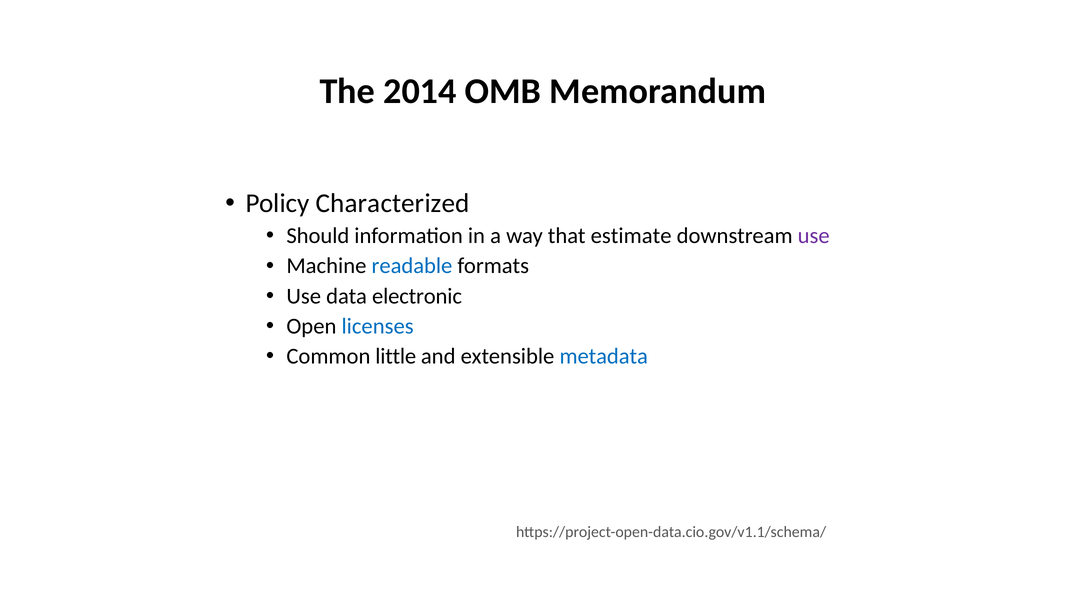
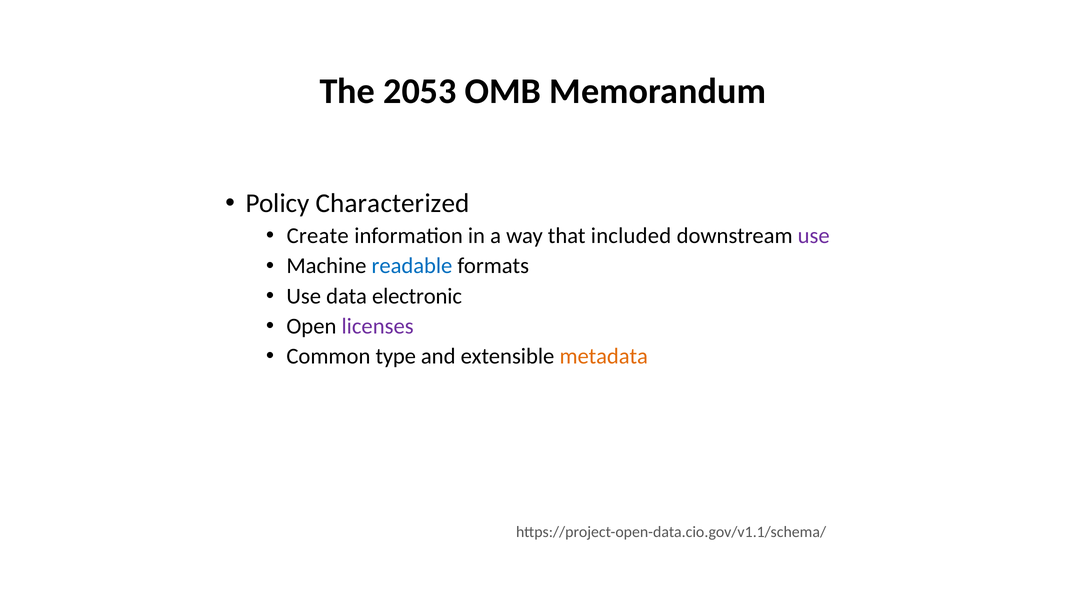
2014: 2014 -> 2053
Should: Should -> Create
estimate: estimate -> included
licenses colour: blue -> purple
little: little -> type
metadata colour: blue -> orange
